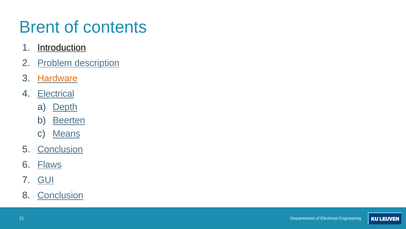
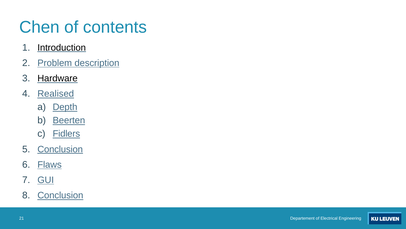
Brent: Brent -> Chen
Hardware colour: orange -> black
Electrical at (56, 94): Electrical -> Realised
Means: Means -> Fidlers
